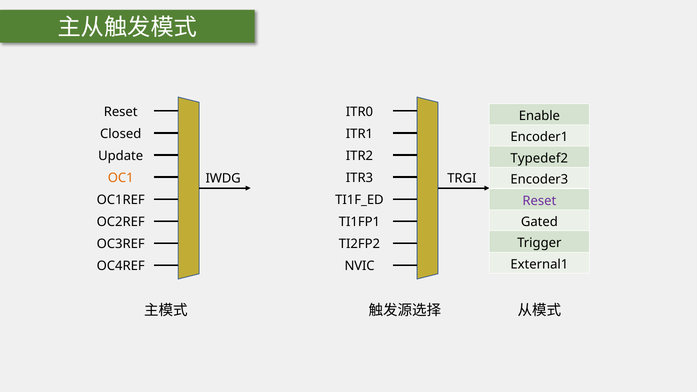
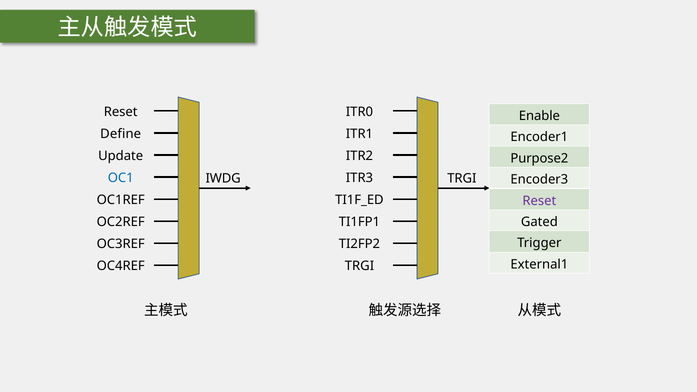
Closed: Closed -> Define
Typedef2: Typedef2 -> Purpose2
OC1 colour: orange -> blue
NVIC at (360, 266): NVIC -> TRGI
